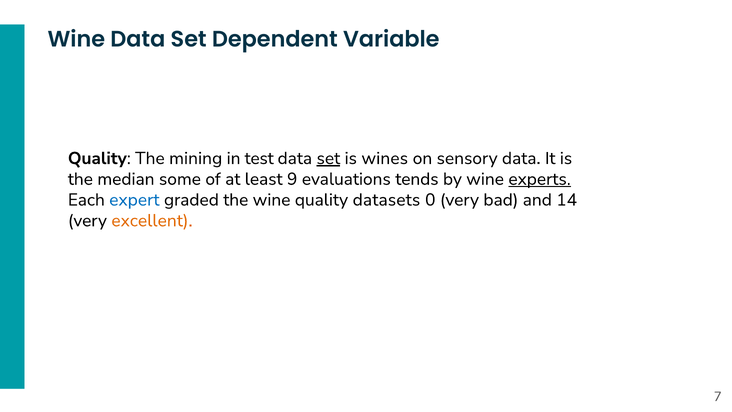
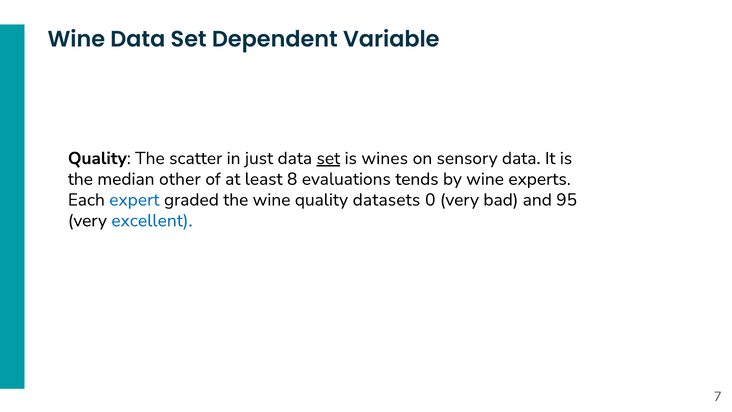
mining: mining -> scatter
test: test -> just
some: some -> other
9: 9 -> 8
experts underline: present -> none
14: 14 -> 95
excellent colour: orange -> blue
